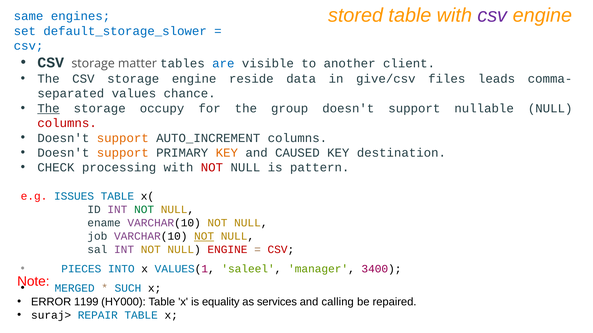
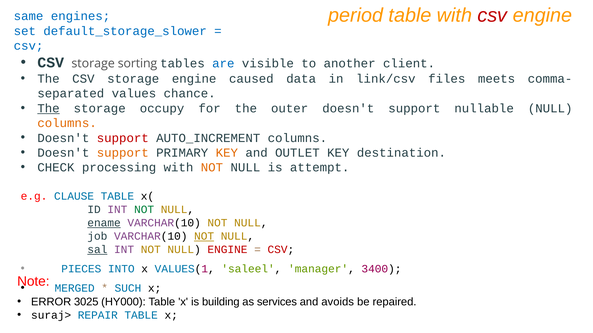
stored: stored -> period
csv at (492, 15) colour: purple -> red
matter: matter -> sorting
reside: reside -> caused
give/csv: give/csv -> link/csv
leads: leads -> meets
group: group -> outer
columns at (67, 123) colour: red -> orange
support at (123, 138) colour: orange -> red
CAUSED: CAUSED -> OUTLET
NOT at (212, 168) colour: red -> orange
pattern: pattern -> attempt
ISSUES: ISSUES -> CLAUSE
ename underline: none -> present
sal underline: none -> present
1199: 1199 -> 3025
equality: equality -> building
calling: calling -> avoids
